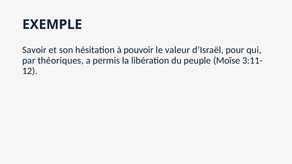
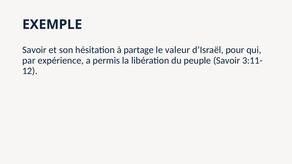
pouvoir: pouvoir -> partage
théoriques: théoriques -> expérience
peuple Moïse: Moïse -> Savoir
